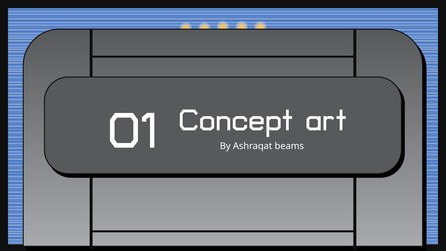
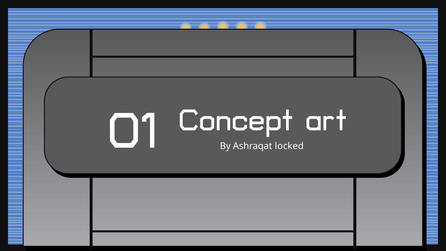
beams: beams -> locked
